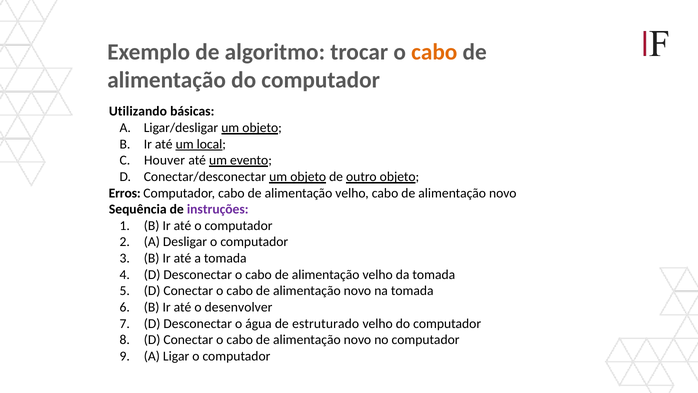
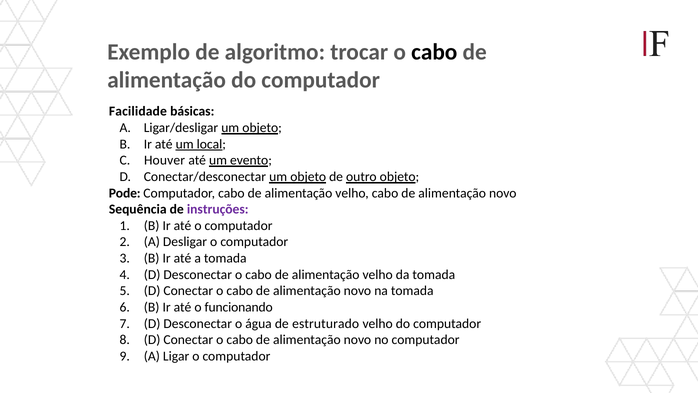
cabo at (434, 52) colour: orange -> black
Utilizando: Utilizando -> Facilidade
Erros: Erros -> Pode
desenvolver: desenvolver -> funcionando
